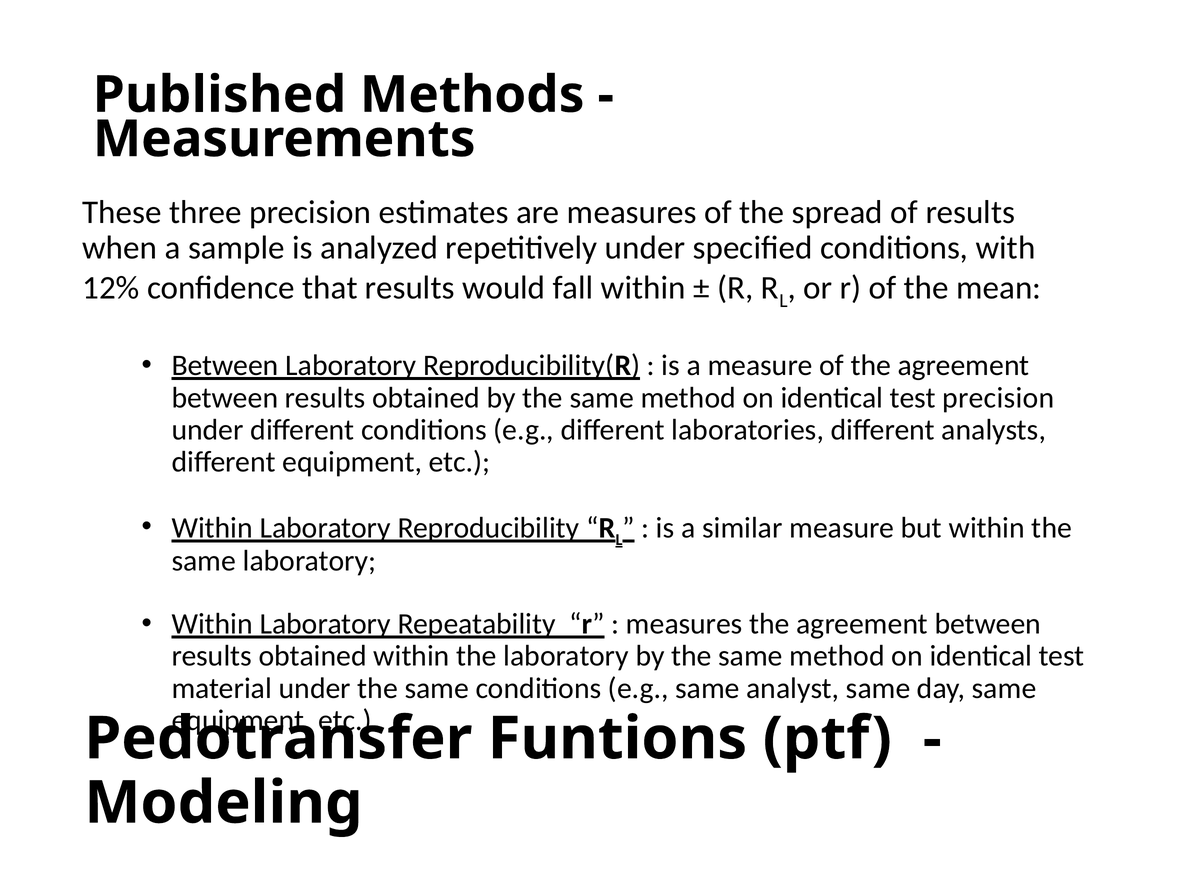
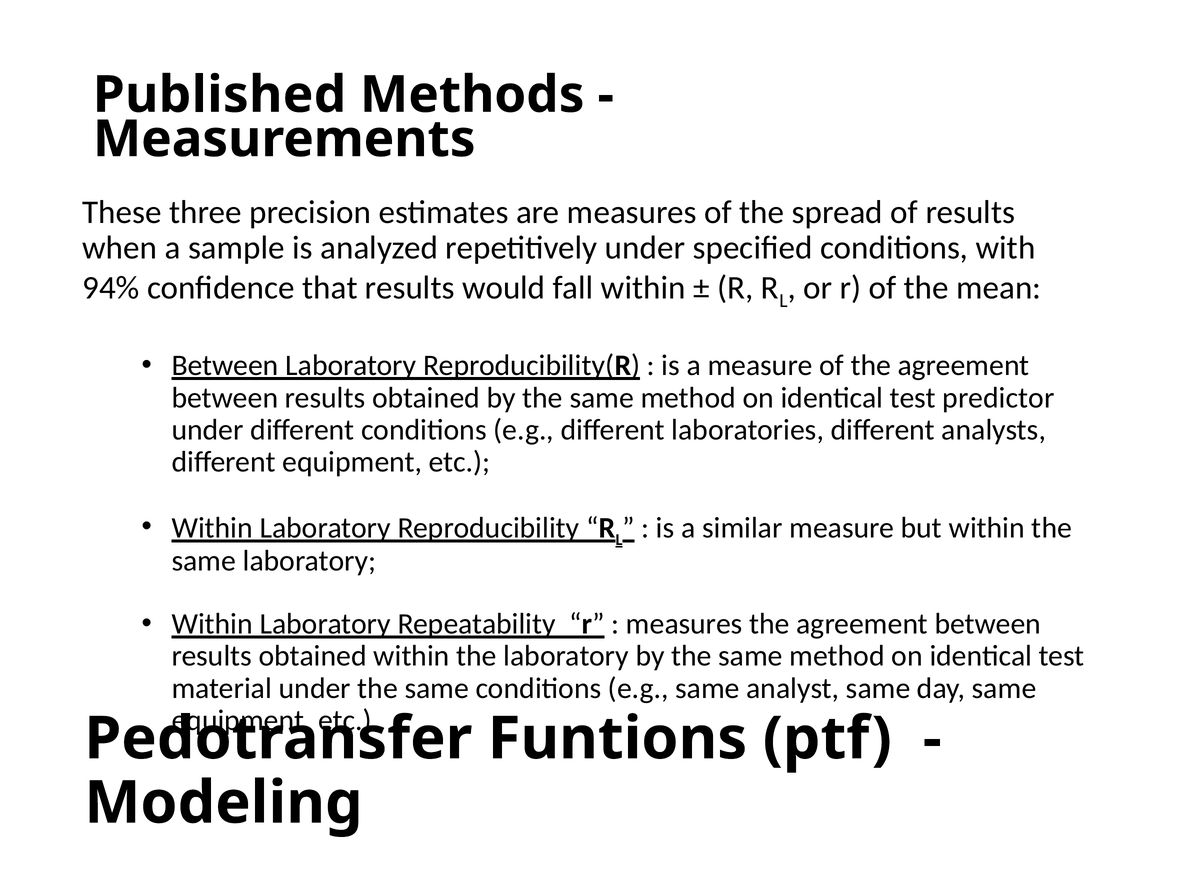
12%: 12% -> 94%
test precision: precision -> predictor
